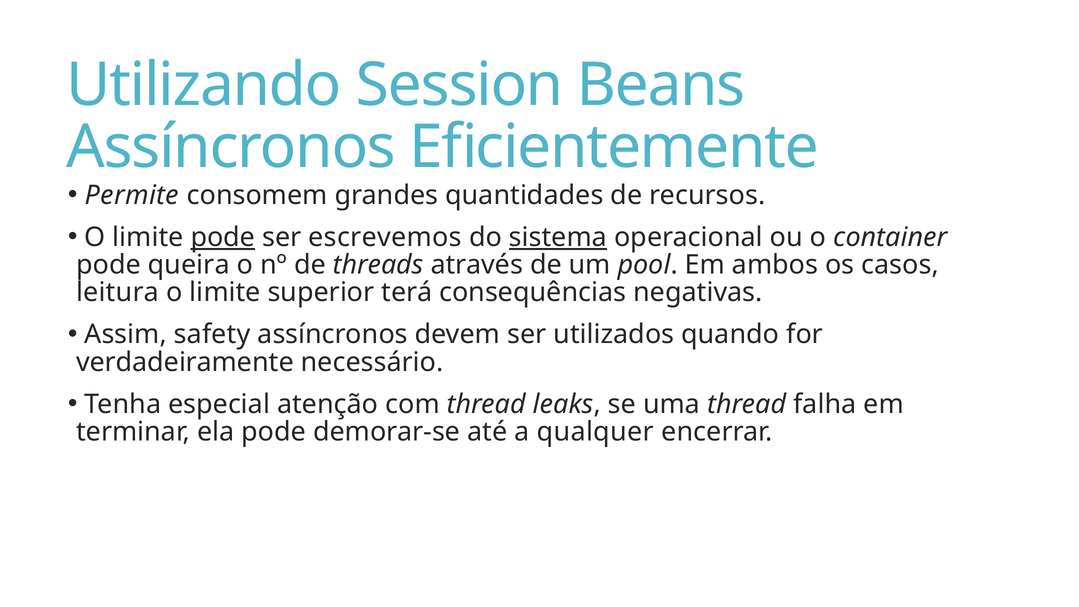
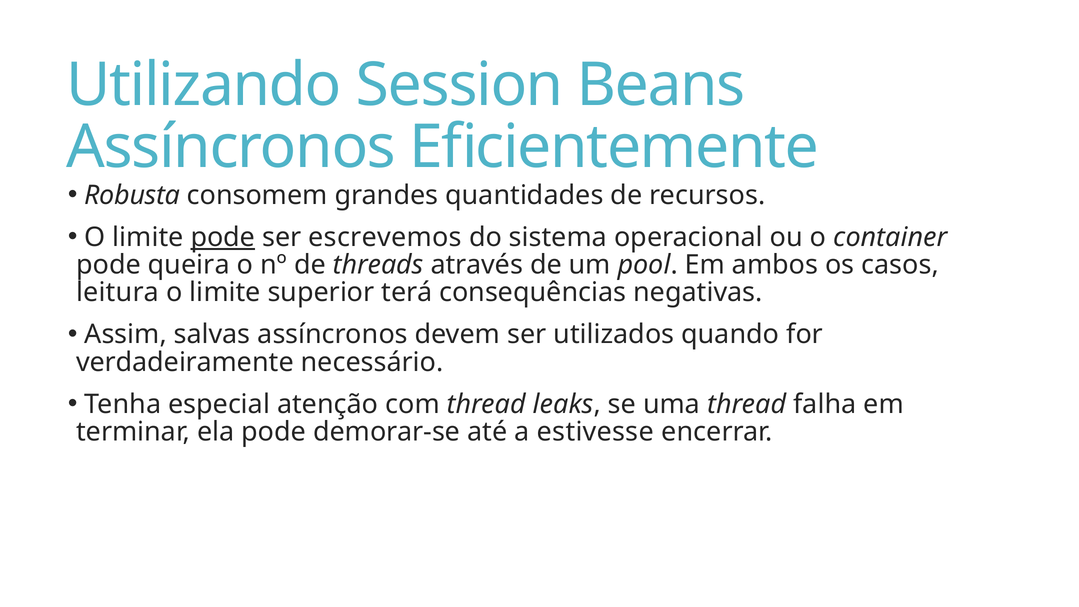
Permite: Permite -> Robusta
sistema underline: present -> none
safety: safety -> salvas
qualquer: qualquer -> estivesse
